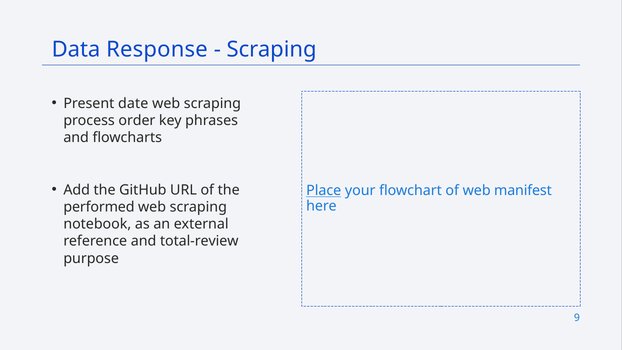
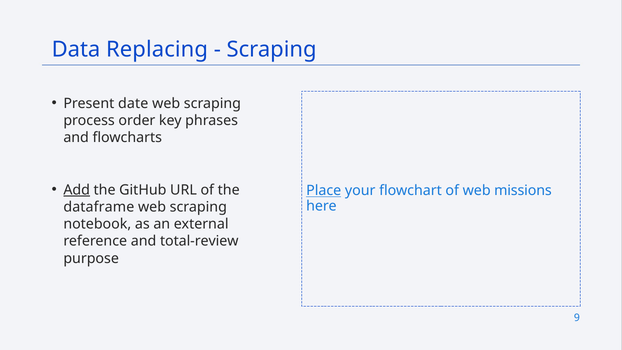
Response: Response -> Replacing
Add underline: none -> present
manifest: manifest -> missions
performed: performed -> dataframe
